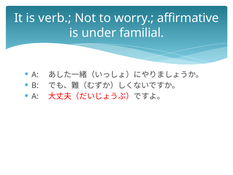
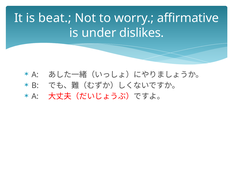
verb: verb -> beat
familial: familial -> dislikes
